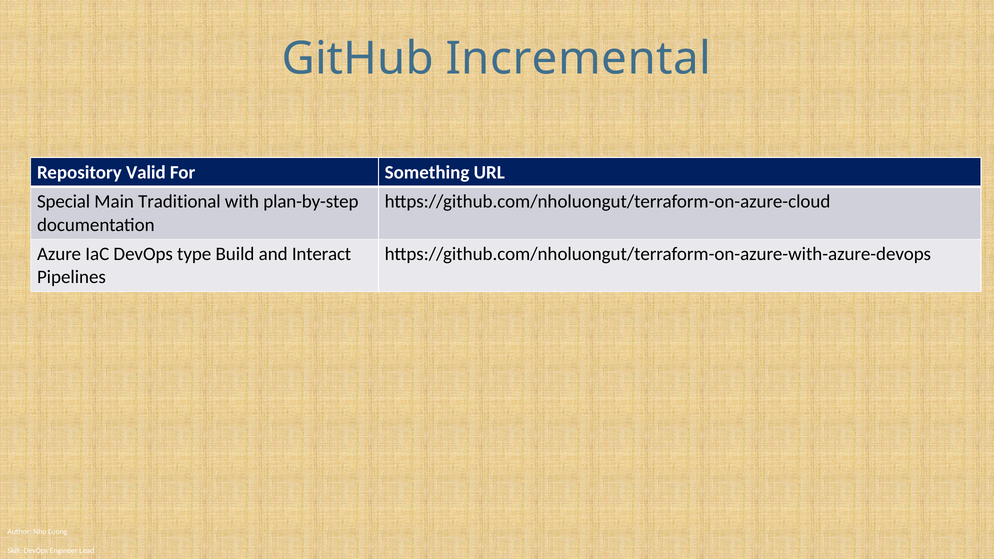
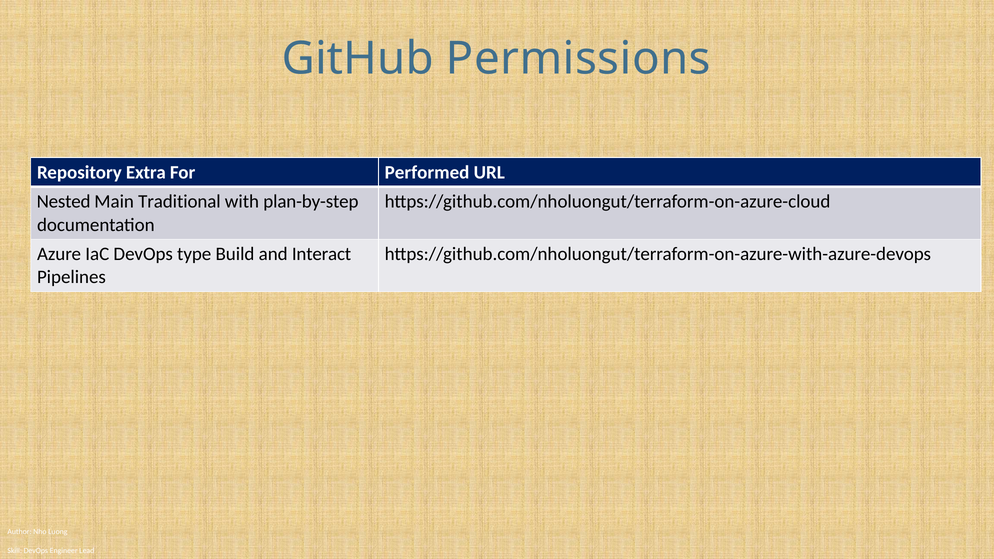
Incremental: Incremental -> Permissions
Valid: Valid -> Extra
Something: Something -> Performed
Special: Special -> Nested
